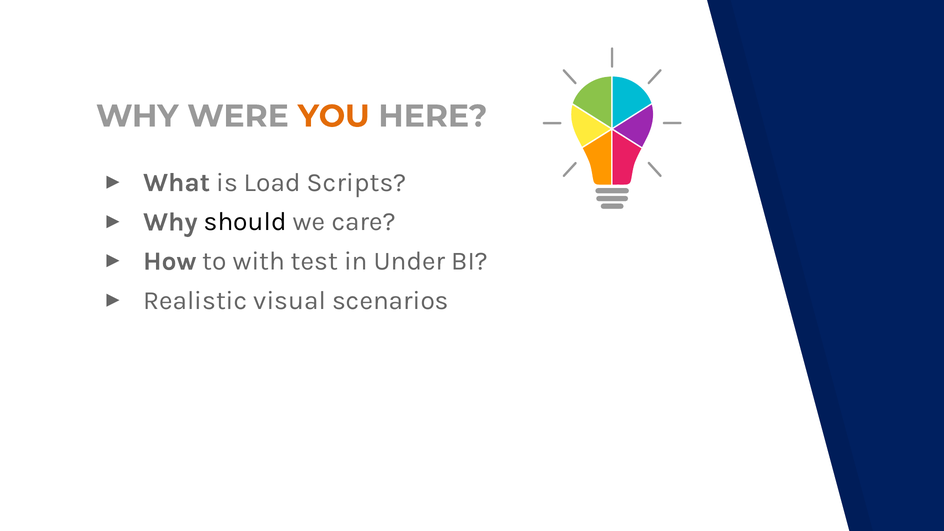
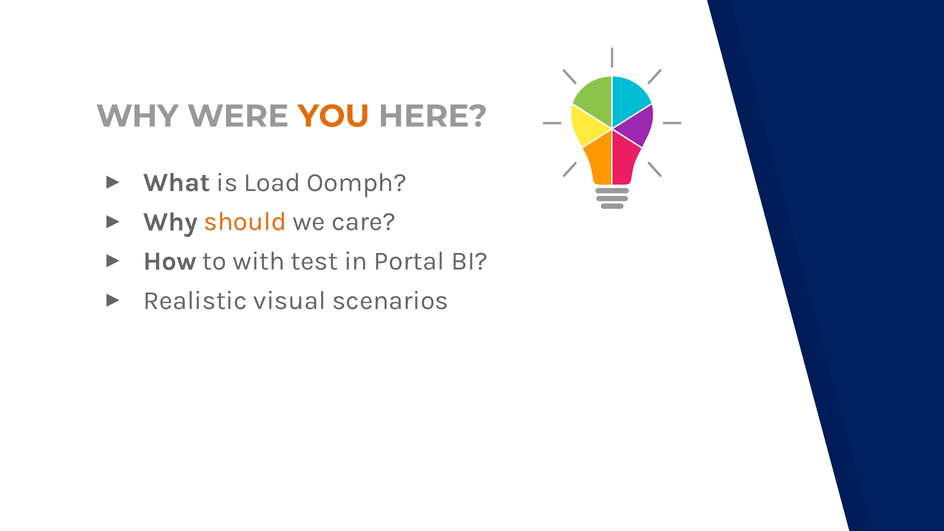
Scripts: Scripts -> Oomph
should colour: black -> orange
Under: Under -> Portal
